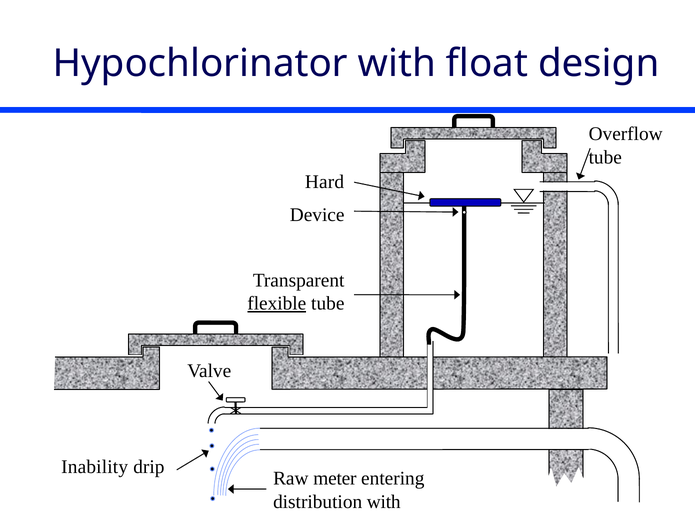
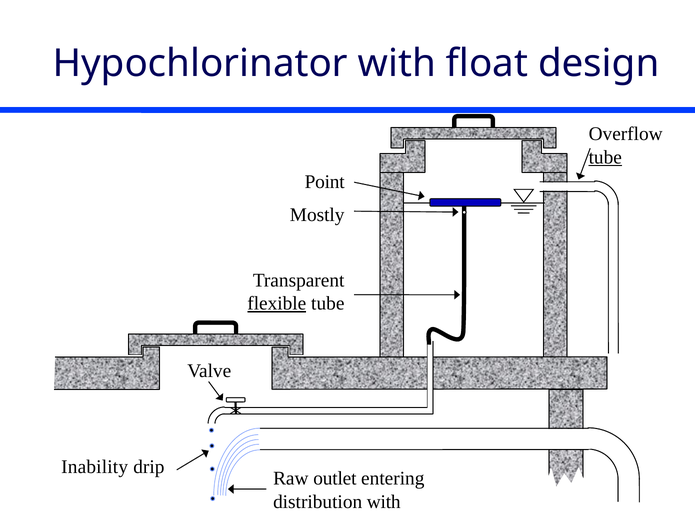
tube at (605, 157) underline: none -> present
Hard: Hard -> Point
Device: Device -> Mostly
meter: meter -> outlet
